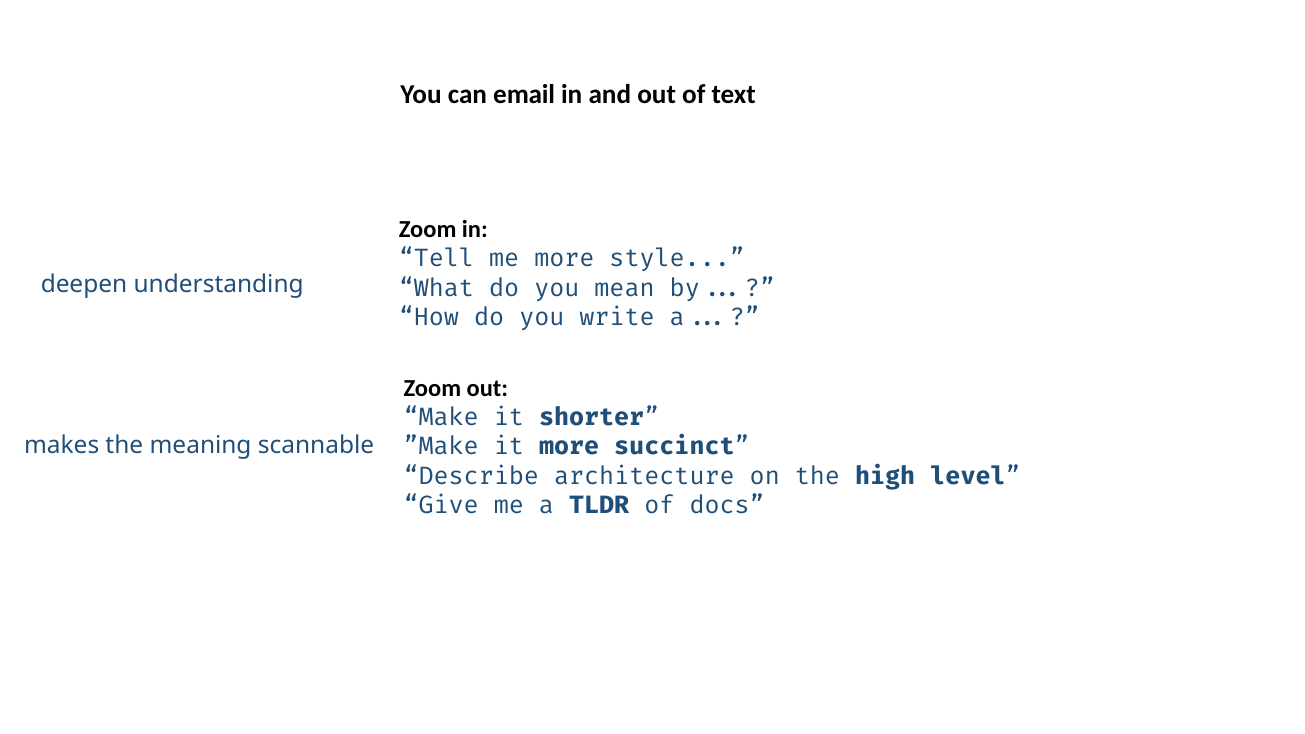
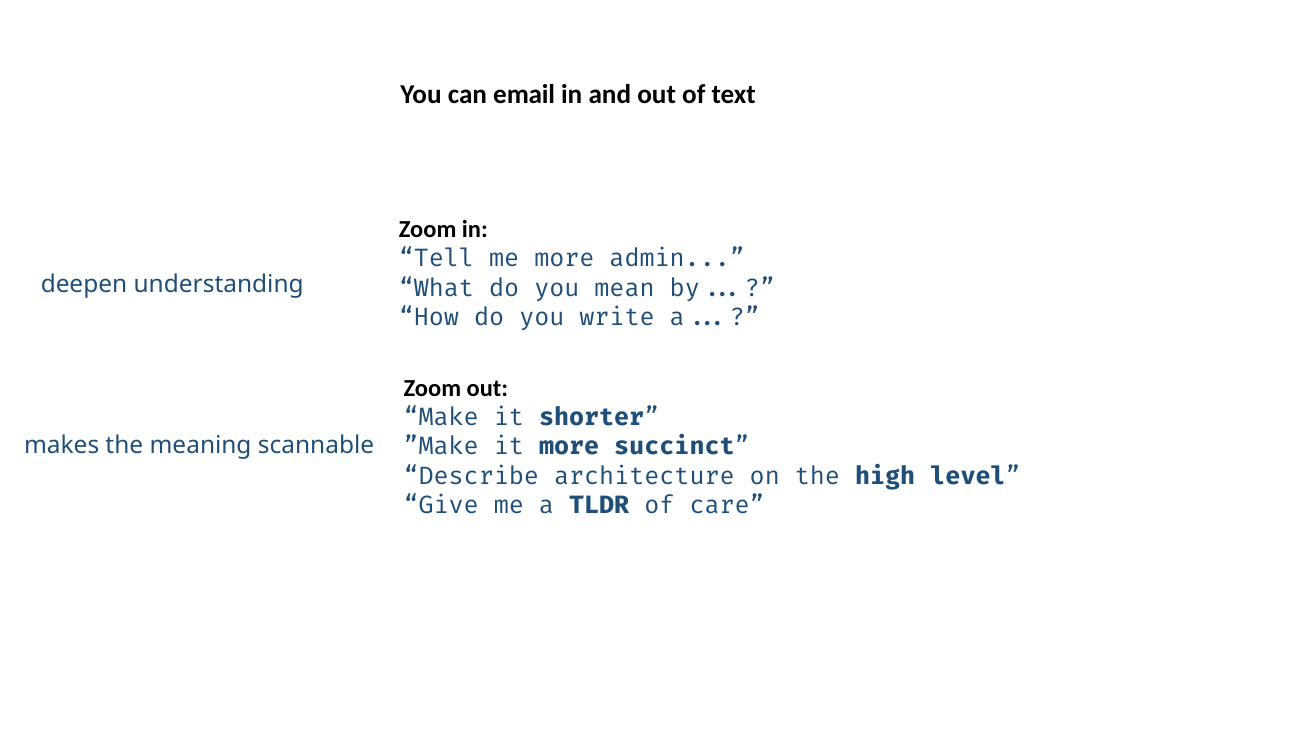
style: style -> admin
docs: docs -> care
